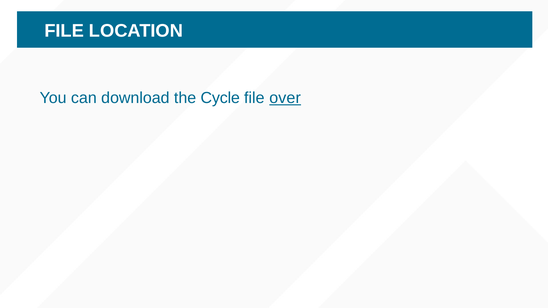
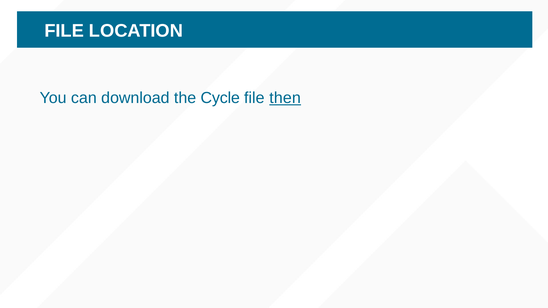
over: over -> then
